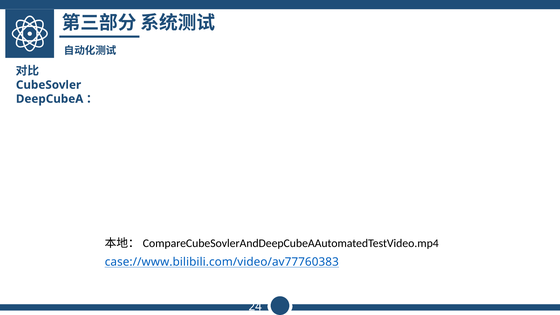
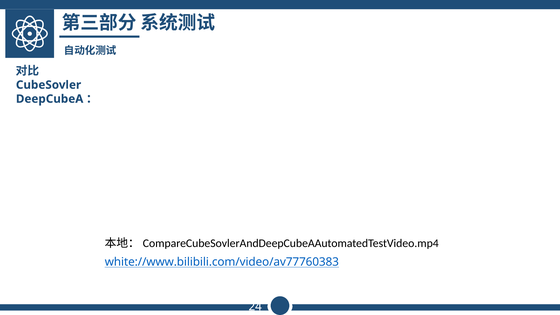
case://www.bilibili.com/video/av77760383: case://www.bilibili.com/video/av77760383 -> white://www.bilibili.com/video/av77760383
